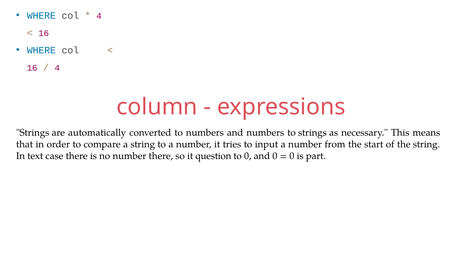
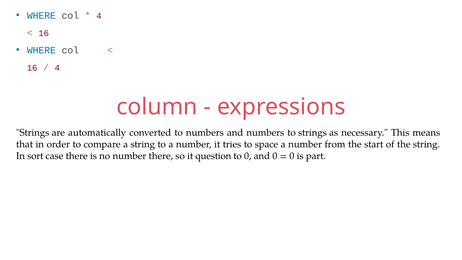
input: input -> space
text: text -> sort
